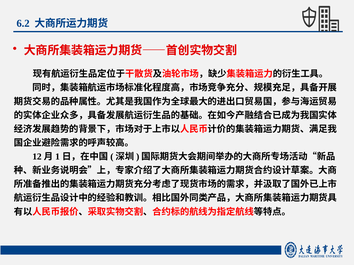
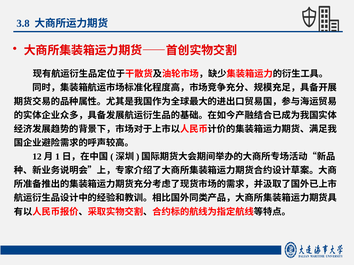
6.2: 6.2 -> 3.8
